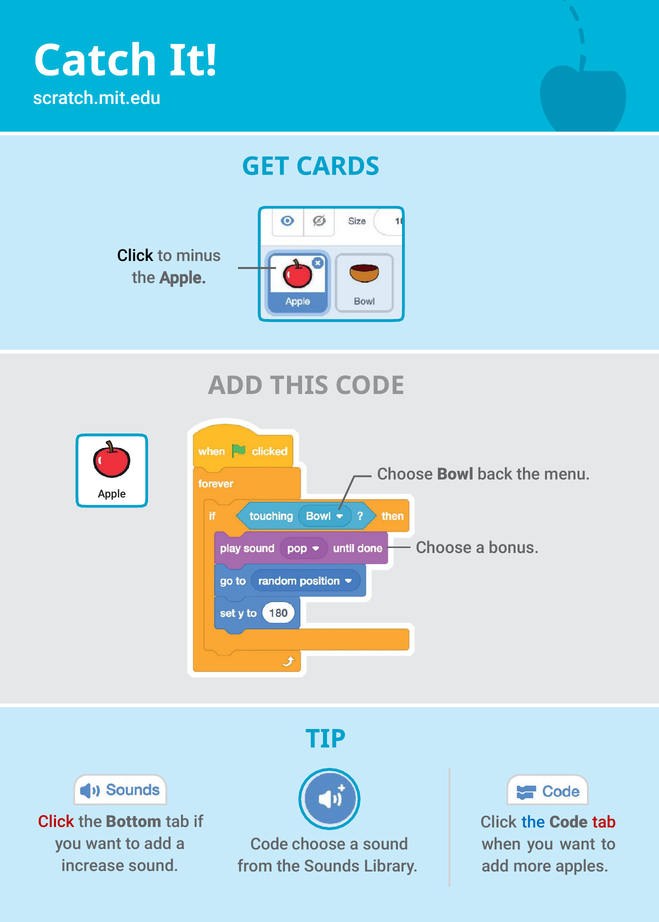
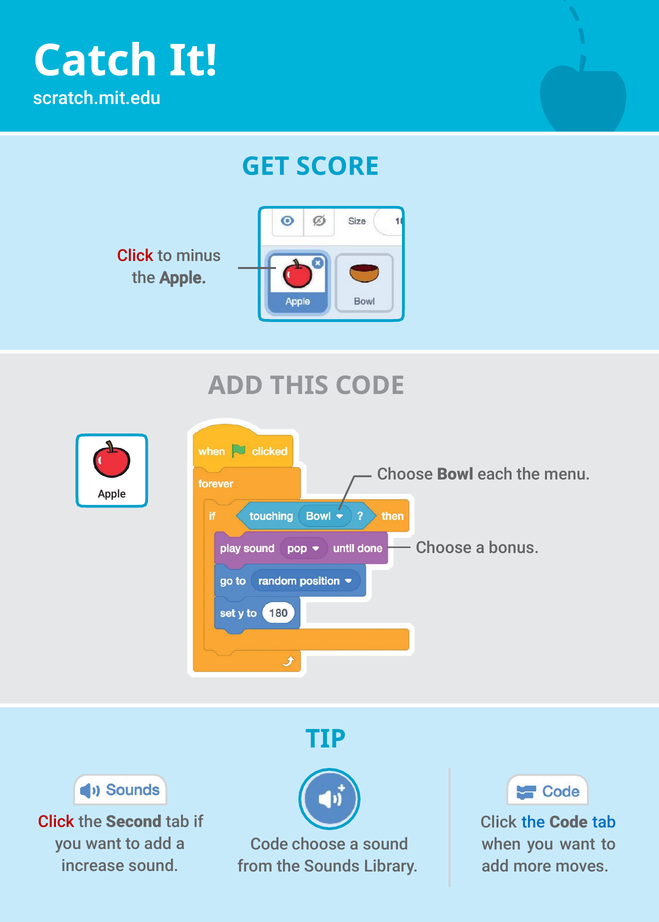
CARDS: CARDS -> SCORE
Click at (135, 256) colour: black -> red
back: back -> each
Bottom: Bottom -> Second
tab at (604, 823) colour: red -> blue
apples: apples -> moves
